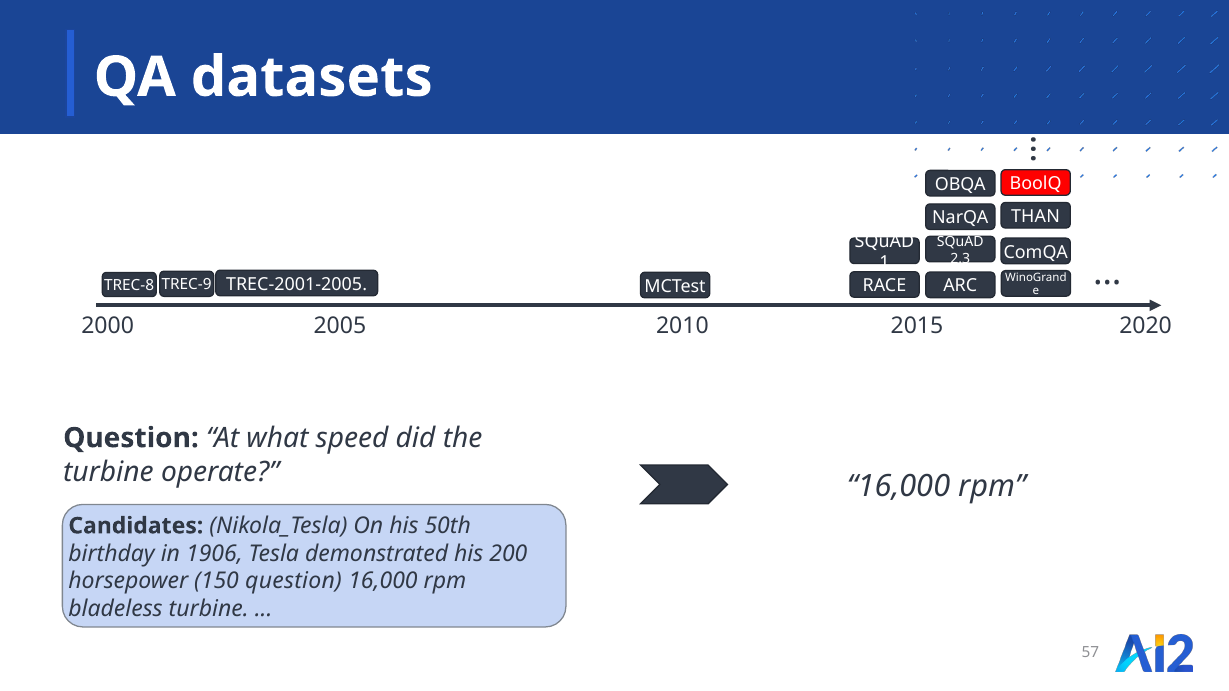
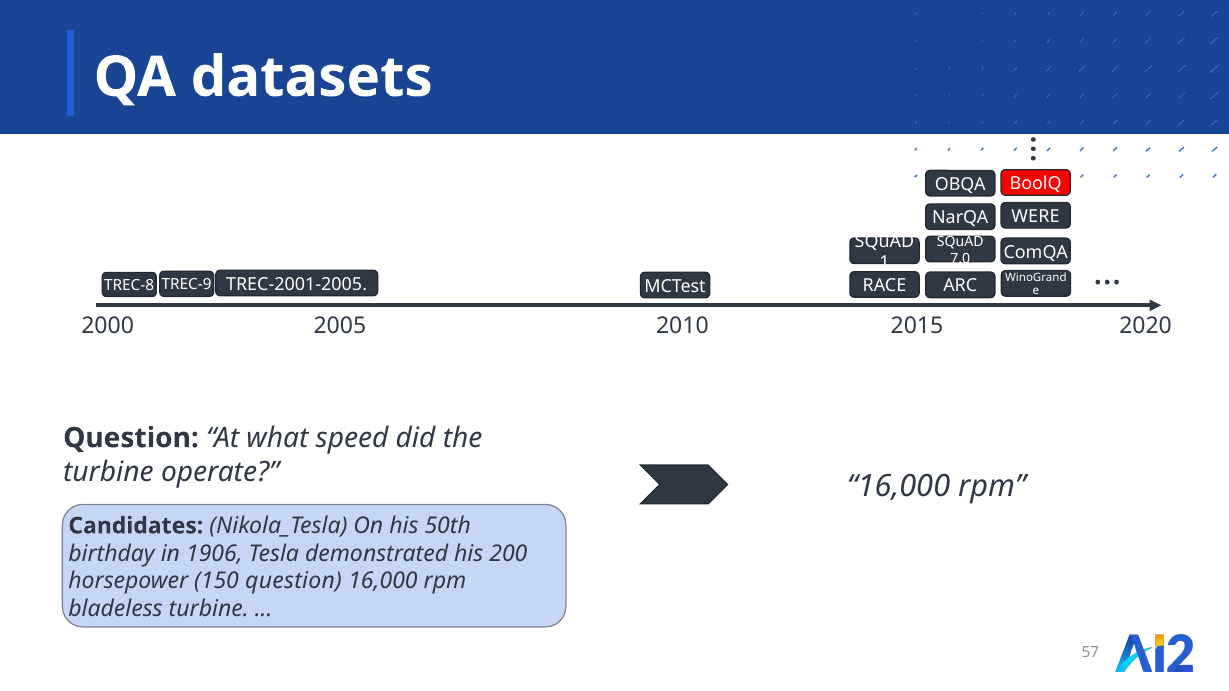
THAN: THAN -> WERE
2.3: 2.3 -> 7.0
